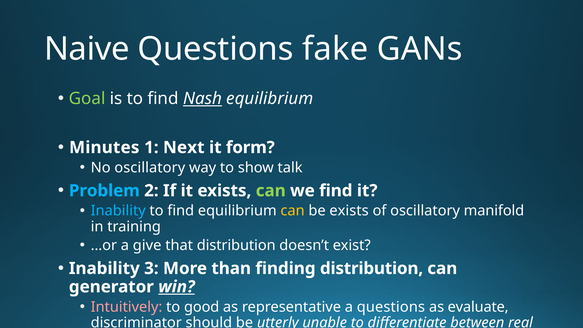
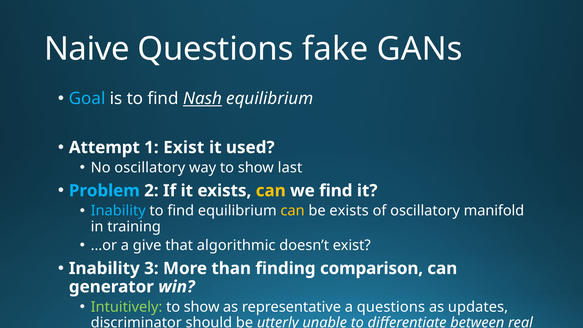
Goal colour: light green -> light blue
Minutes: Minutes -> Attempt
1 Next: Next -> Exist
form: form -> used
talk: talk -> last
can at (271, 191) colour: light green -> yellow
that distribution: distribution -> algorithmic
finding distribution: distribution -> comparison
win underline: present -> none
Intuitively colour: pink -> light green
good at (202, 307): good -> show
evaluate: evaluate -> updates
